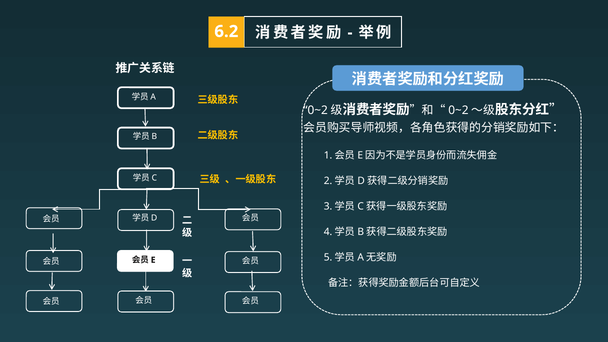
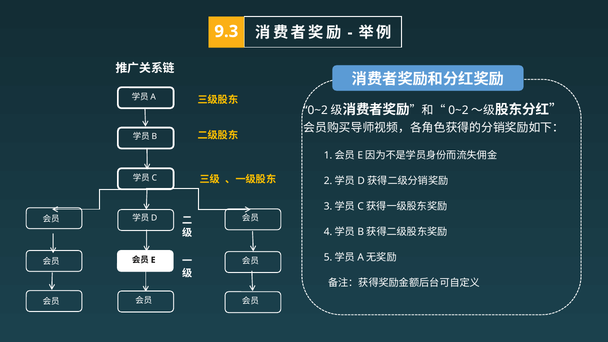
6.2: 6.2 -> 9.3
